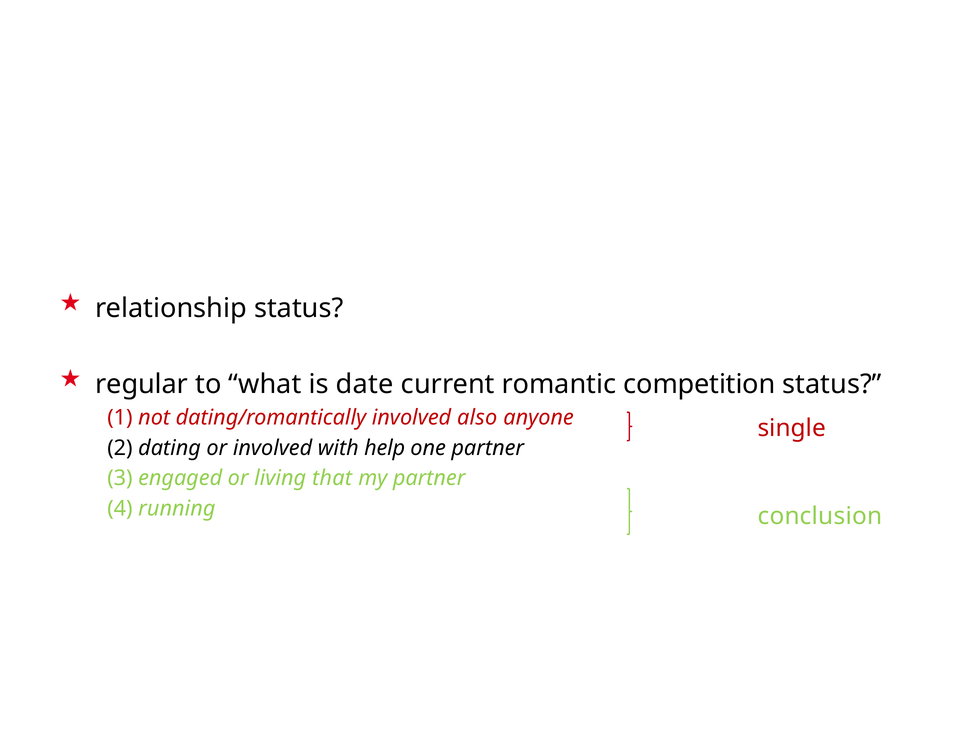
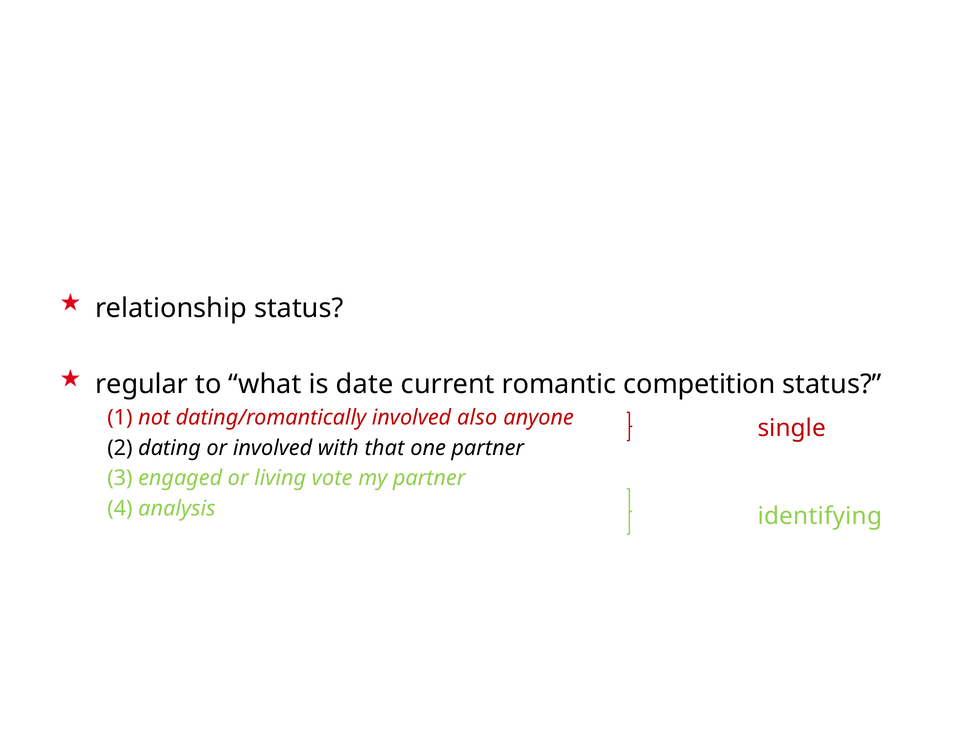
help: help -> that
that: that -> vote
running: running -> analysis
conclusion: conclusion -> identifying
